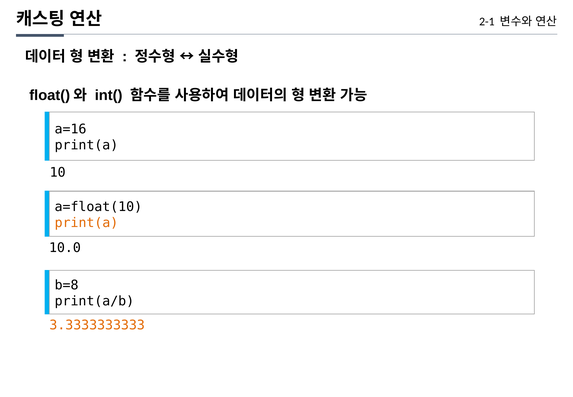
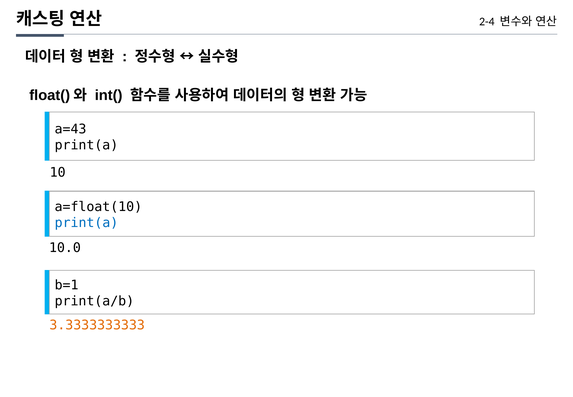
2-1: 2-1 -> 2-4
a=16: a=16 -> a=43
print(a at (86, 222) colour: orange -> blue
b=8: b=8 -> b=1
